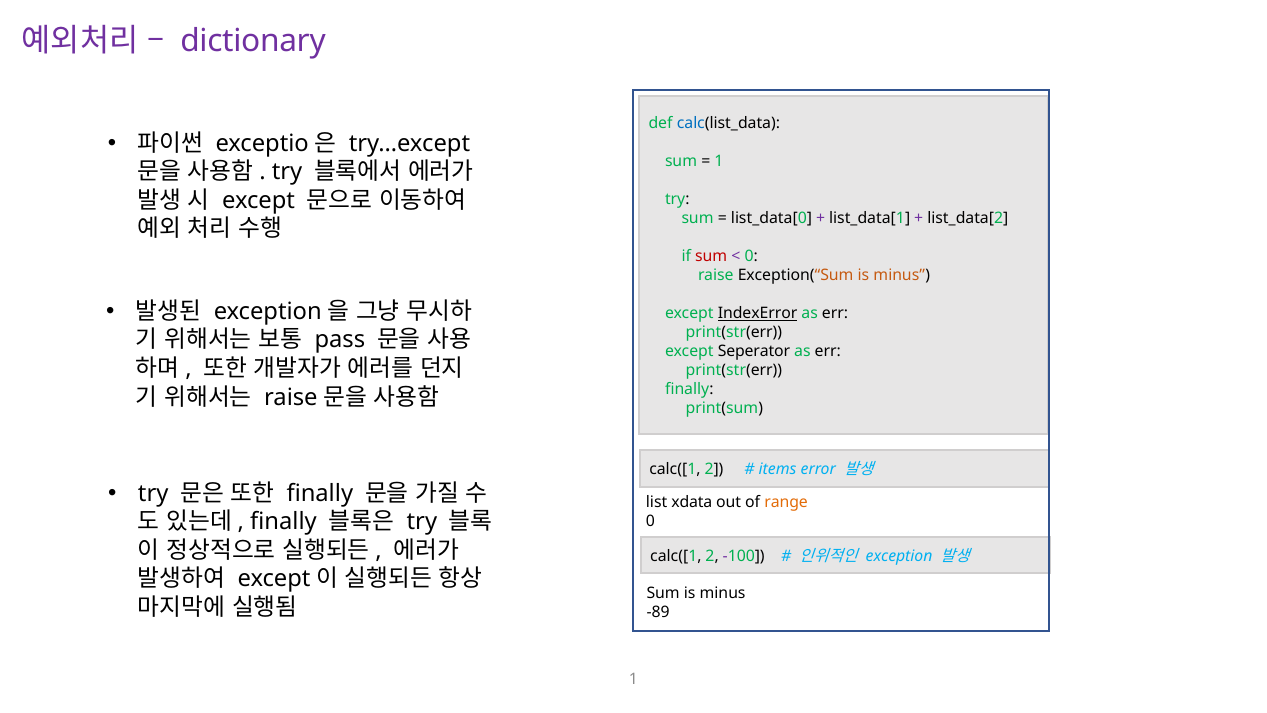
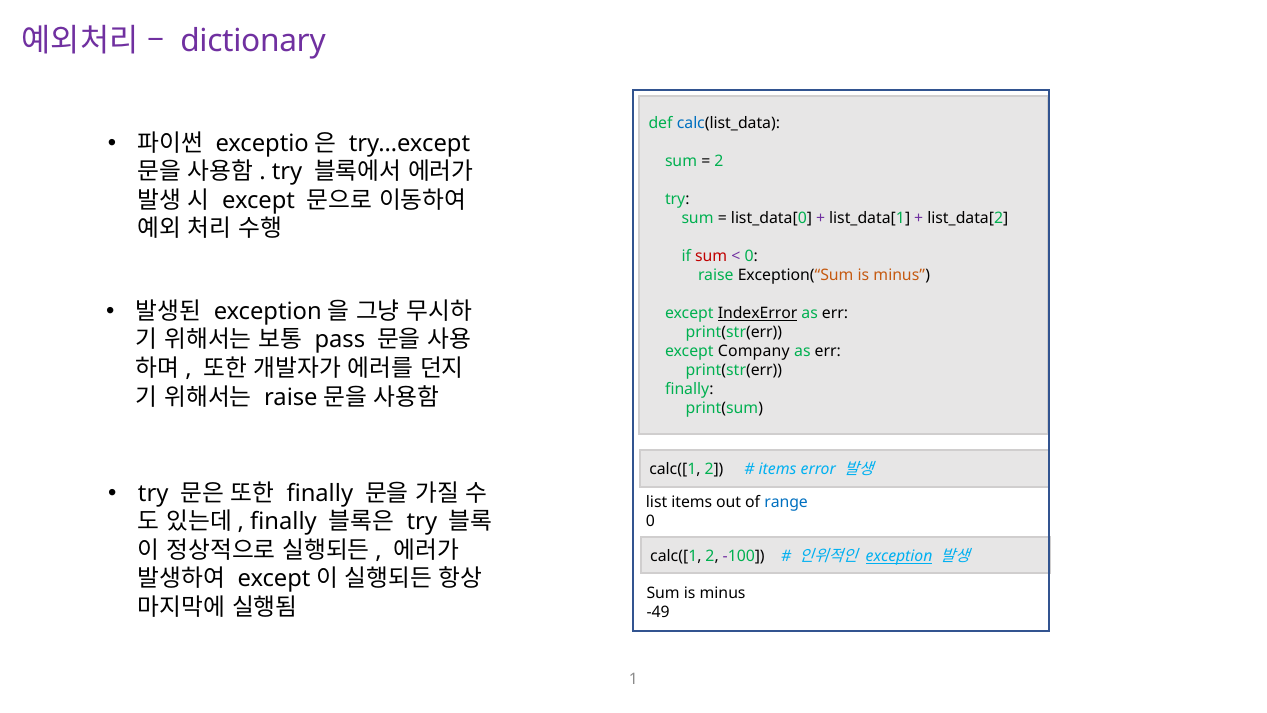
1 at (719, 162): 1 -> 2
Seperator: Seperator -> Company
list xdata: xdata -> items
range colour: orange -> blue
exception underline: none -> present
-89: -89 -> -49
